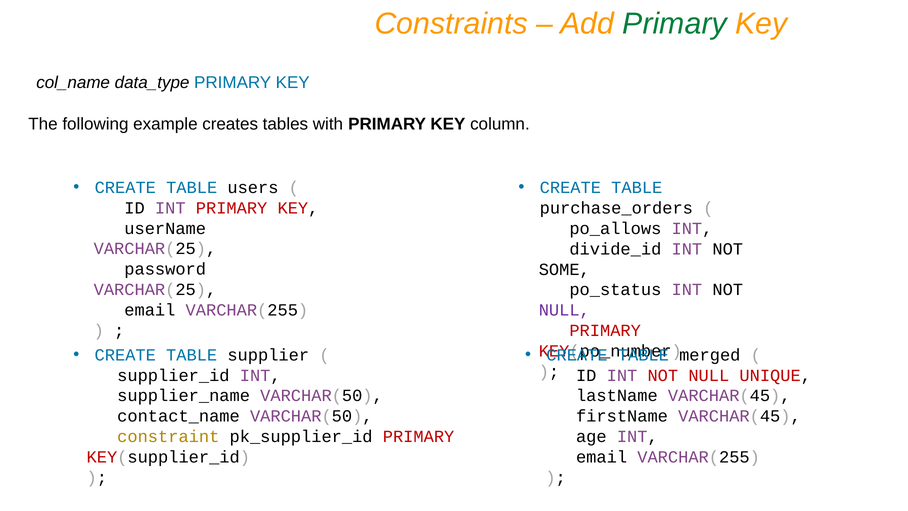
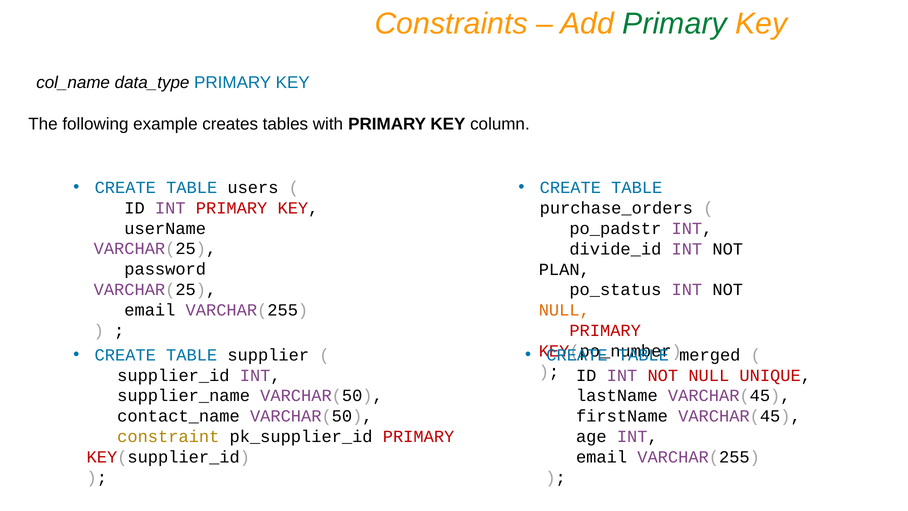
po_allows: po_allows -> po_padstr
SOME: SOME -> PLAN
NULL at (564, 310) colour: purple -> orange
